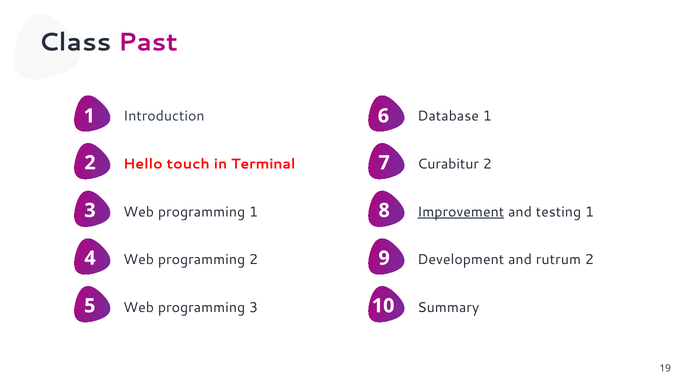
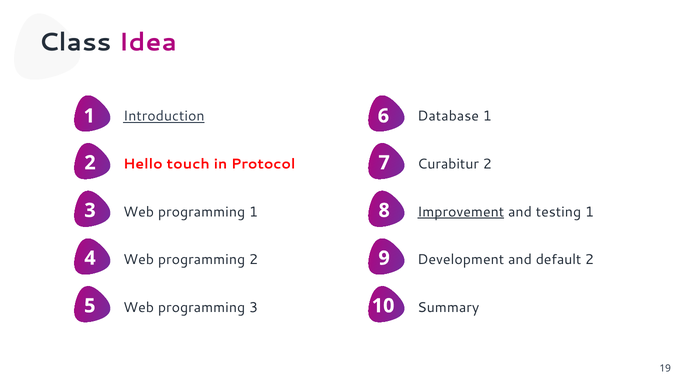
Past: Past -> Idea
Introduction underline: none -> present
Terminal: Terminal -> Protocol
rutrum: rutrum -> default
